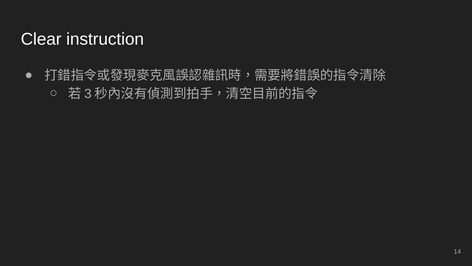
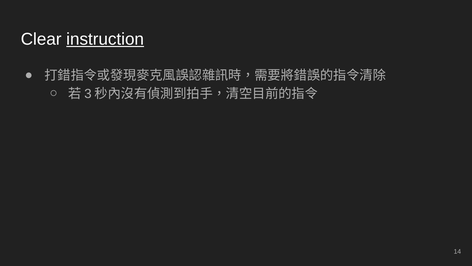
instruction underline: none -> present
